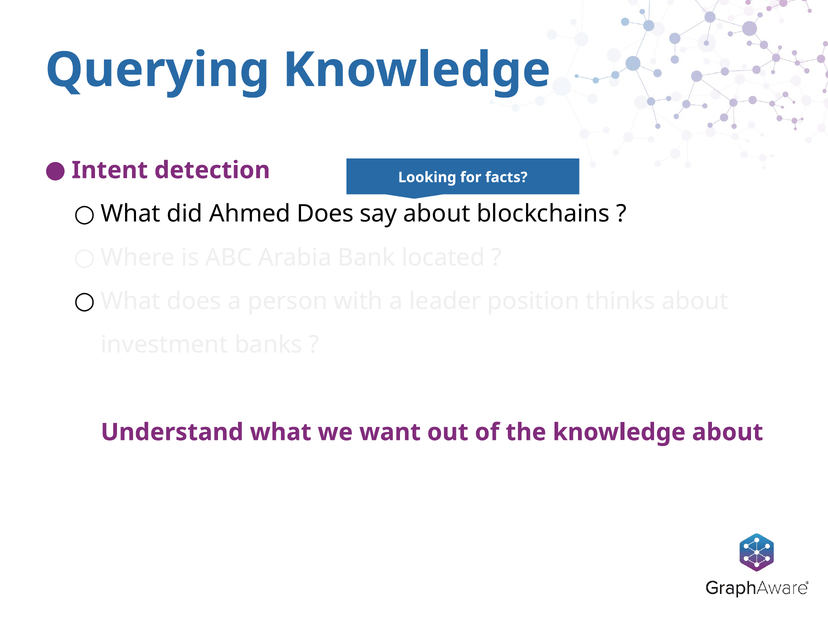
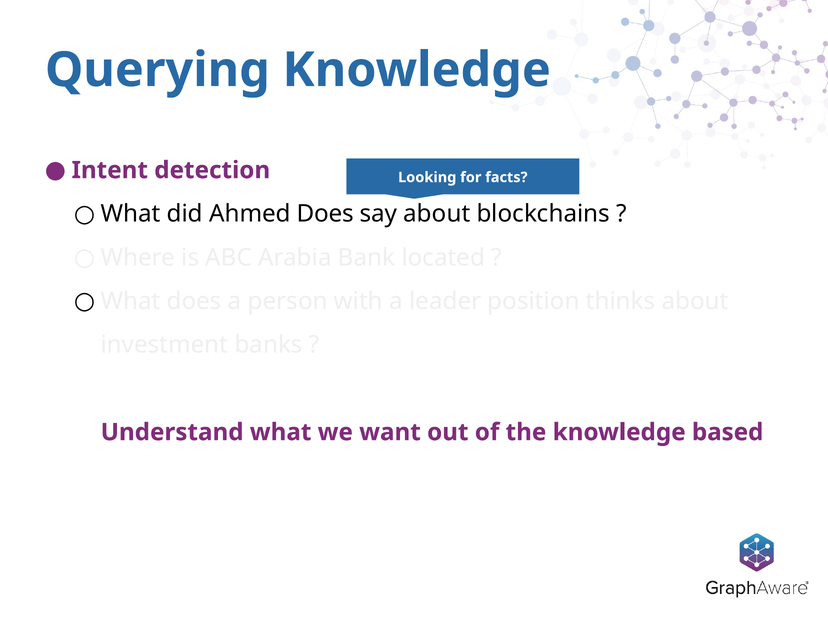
knowledge about: about -> based
